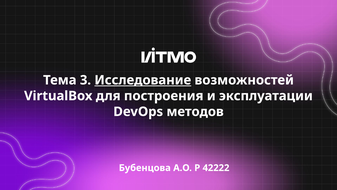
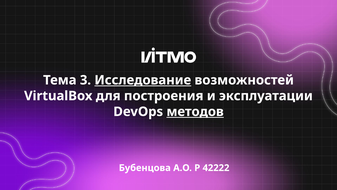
методов underline: none -> present
